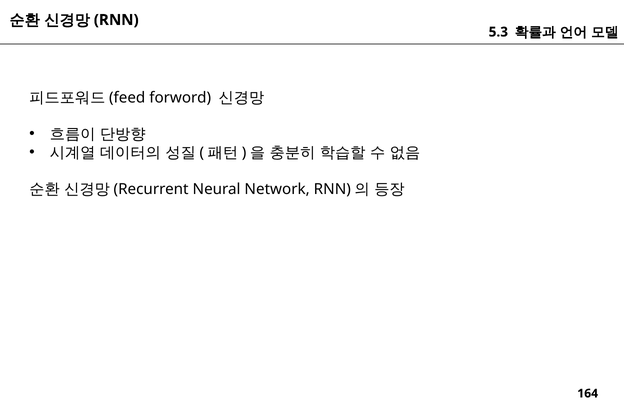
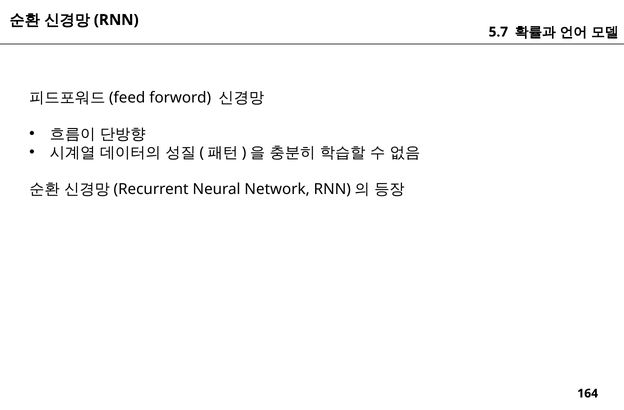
5.3: 5.3 -> 5.7
